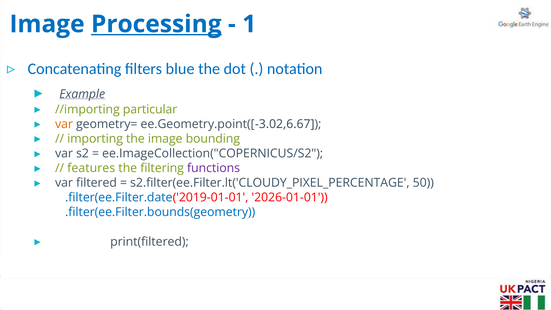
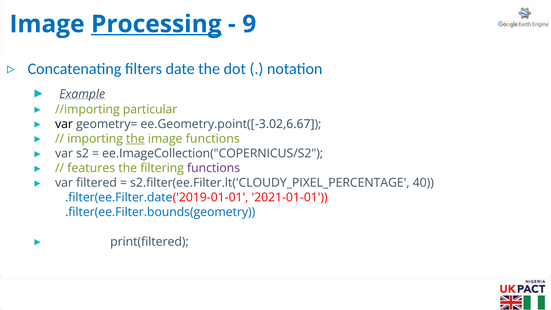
1: 1 -> 9
blue: blue -> date
var at (64, 124) colour: orange -> black
the at (135, 139) underline: none -> present
image bounding: bounding -> functions
50: 50 -> 40
2026-01-01: 2026-01-01 -> 2021-01-01
